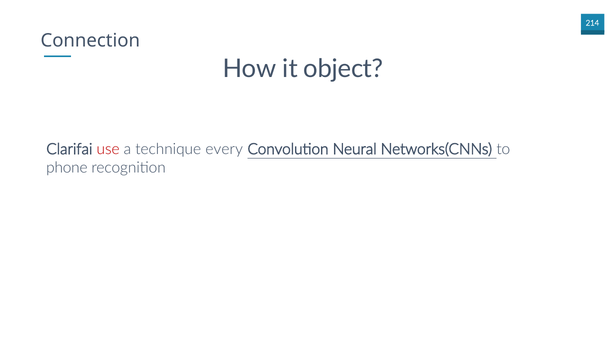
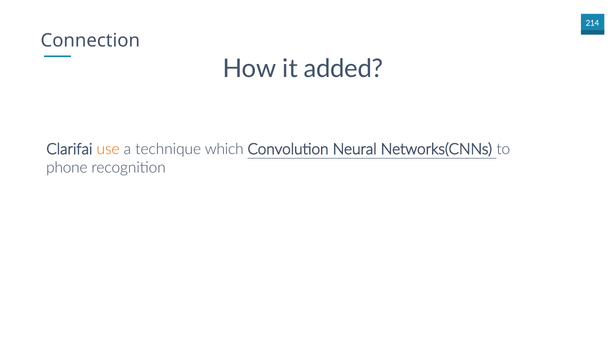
object: object -> added
use colour: red -> orange
every: every -> which
